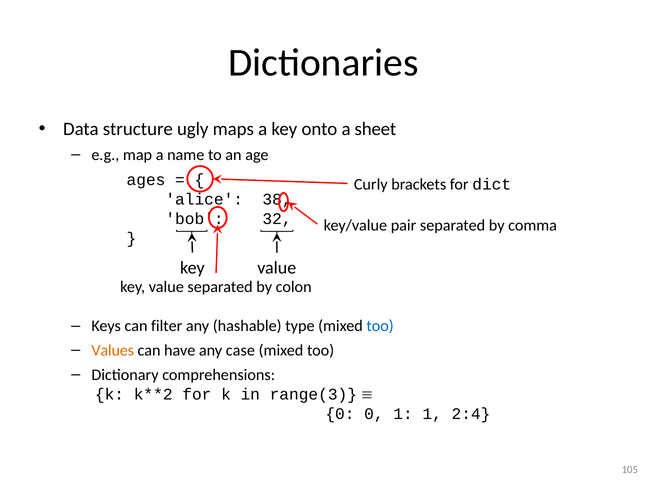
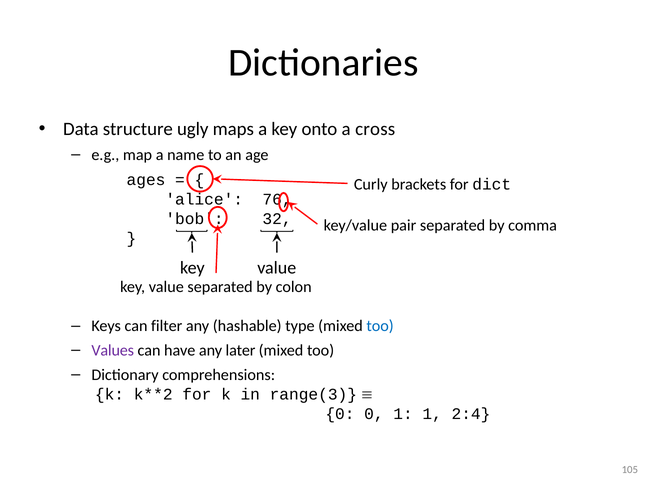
sheet: sheet -> cross
38: 38 -> 76
Values colour: orange -> purple
case: case -> later
